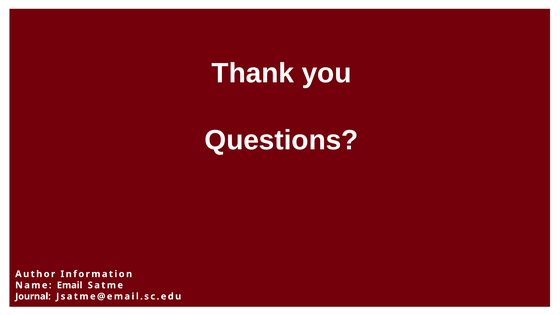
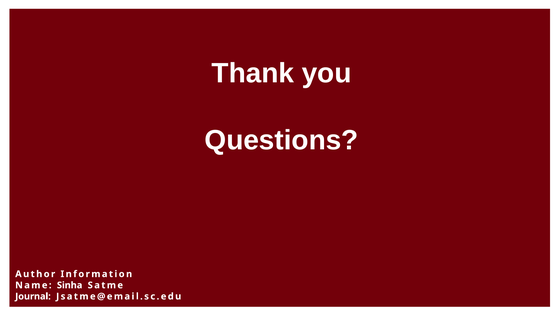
Email: Email -> Sinha
